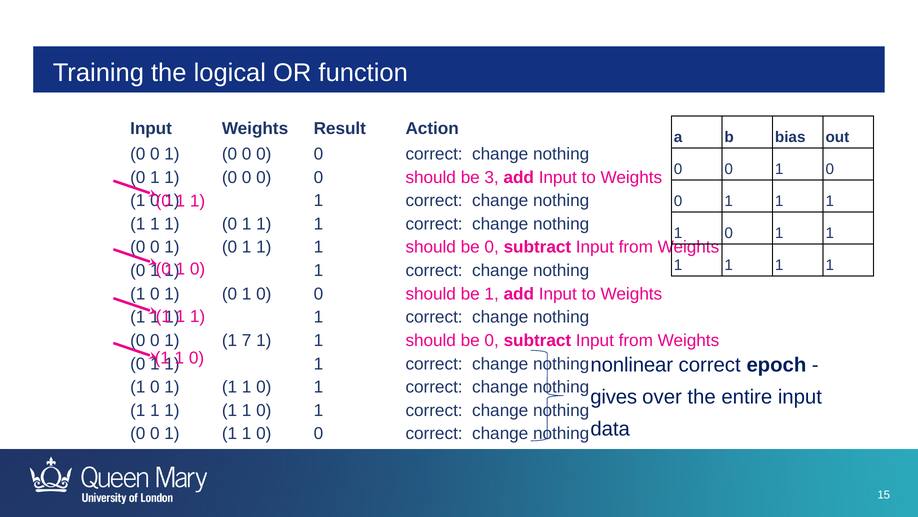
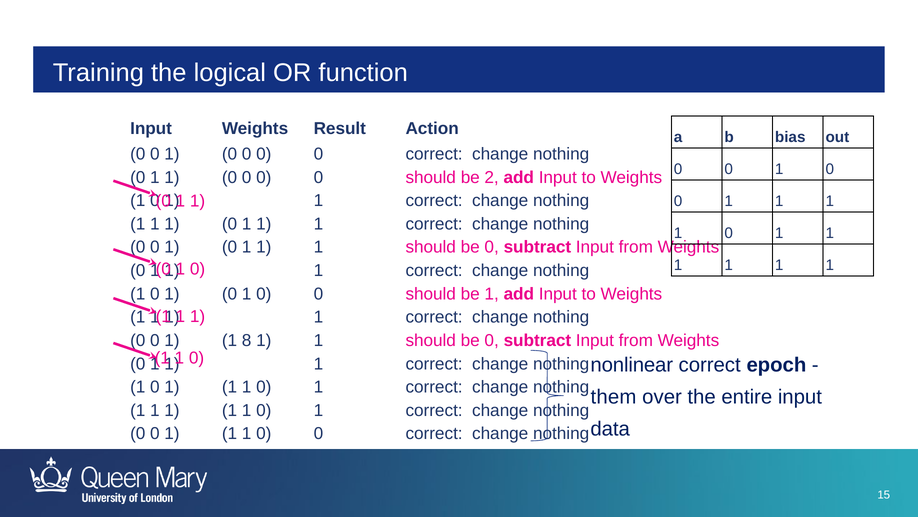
3: 3 -> 2
7: 7 -> 8
gives: gives -> them
